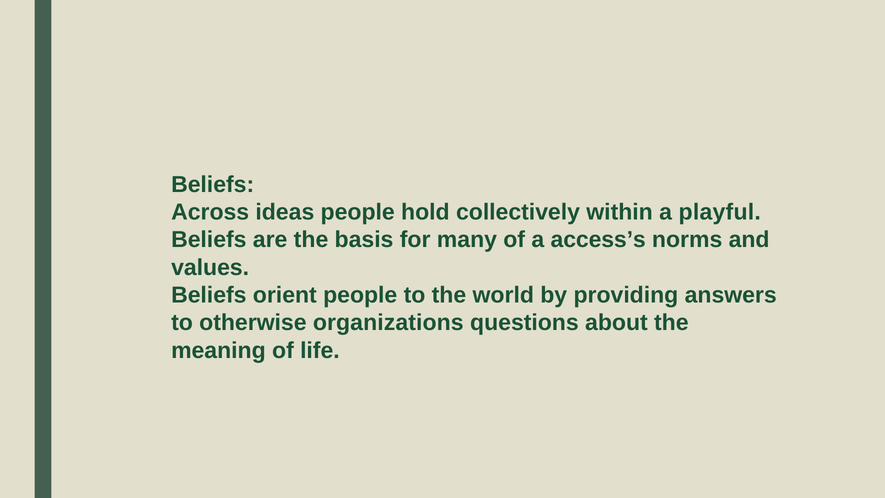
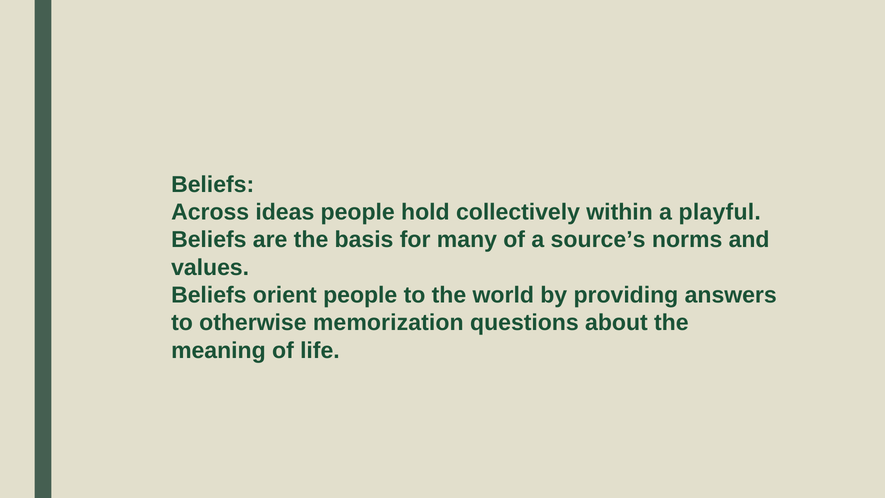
access’s: access’s -> source’s
organizations: organizations -> memorization
